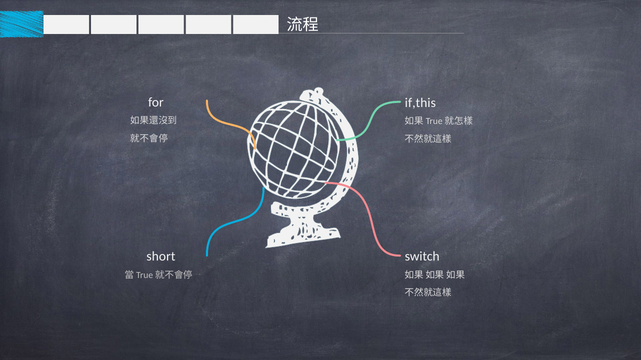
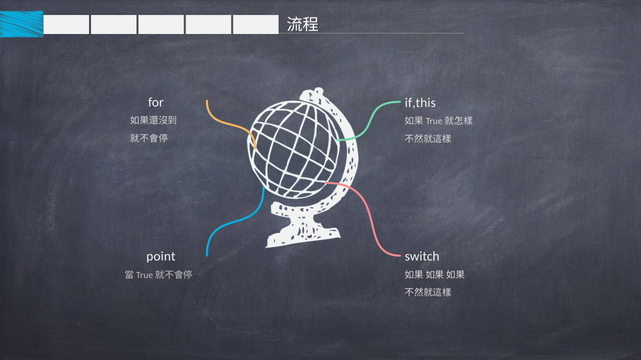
short: short -> point
